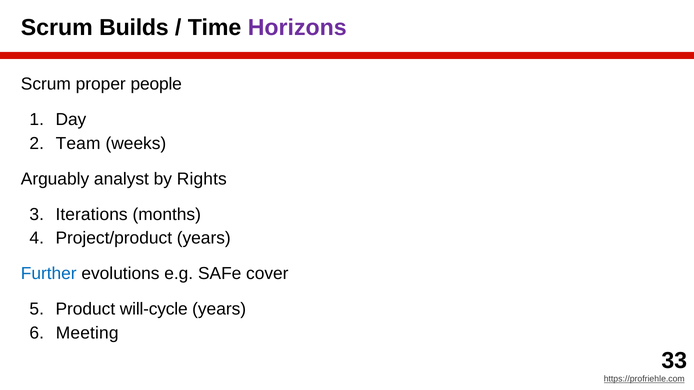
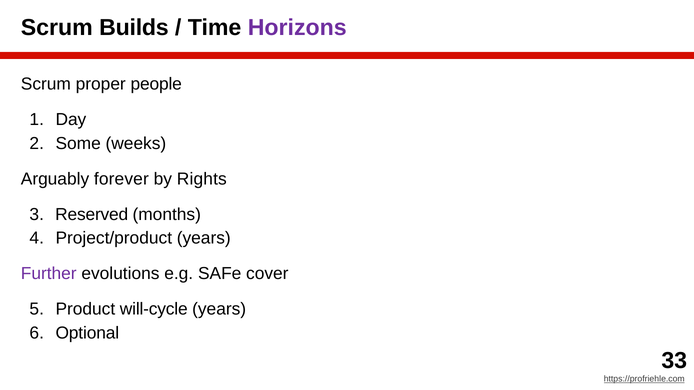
Team: Team -> Some
analyst: analyst -> forever
Iterations: Iterations -> Reserved
Further colour: blue -> purple
Meeting: Meeting -> Optional
